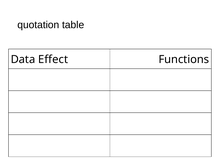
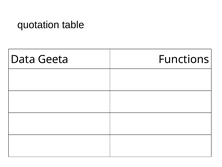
Effect: Effect -> Geeta
